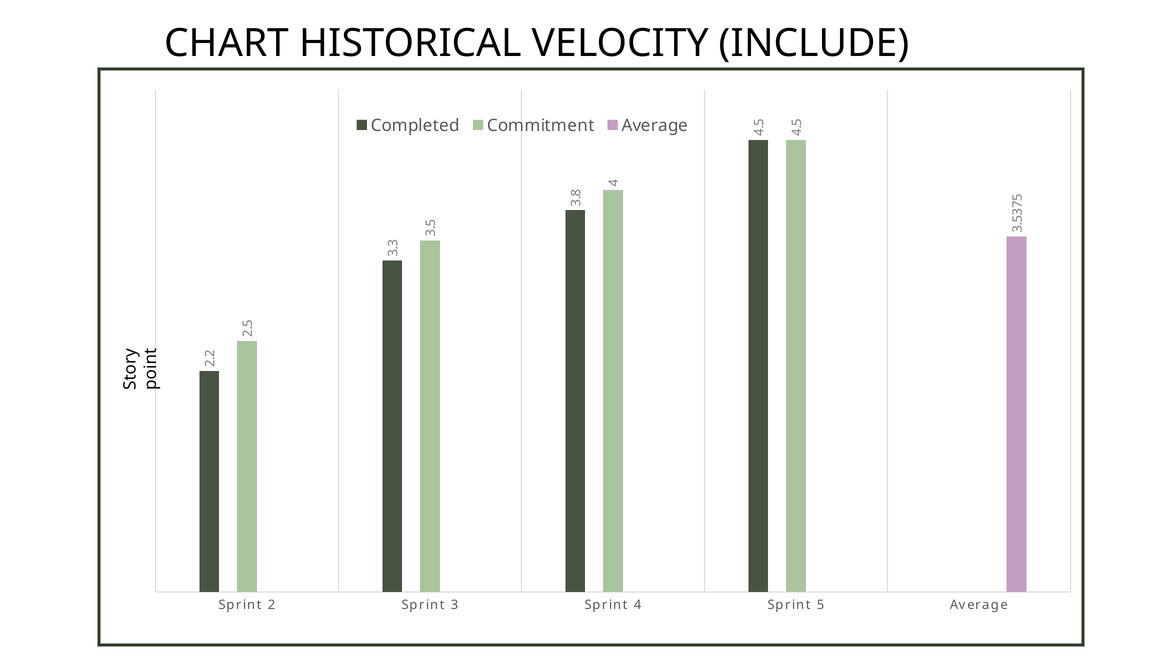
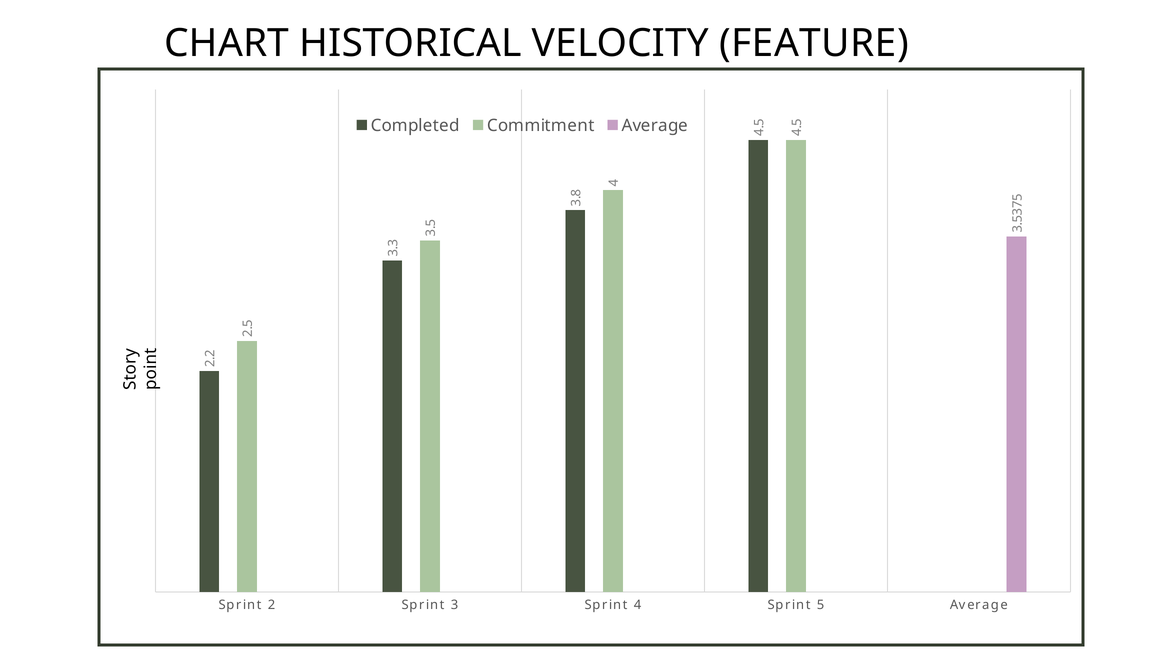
INCLUDE: INCLUDE -> FEATURE
